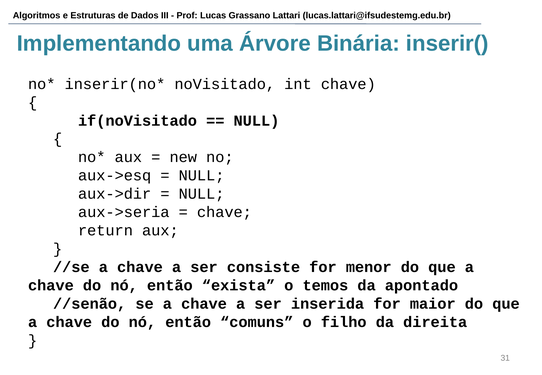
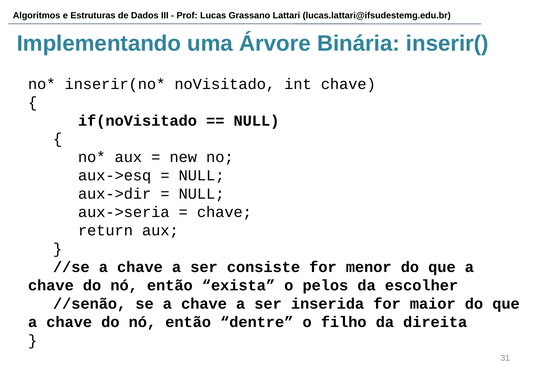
temos: temos -> pelos
apontado: apontado -> escolher
comuns: comuns -> dentre
